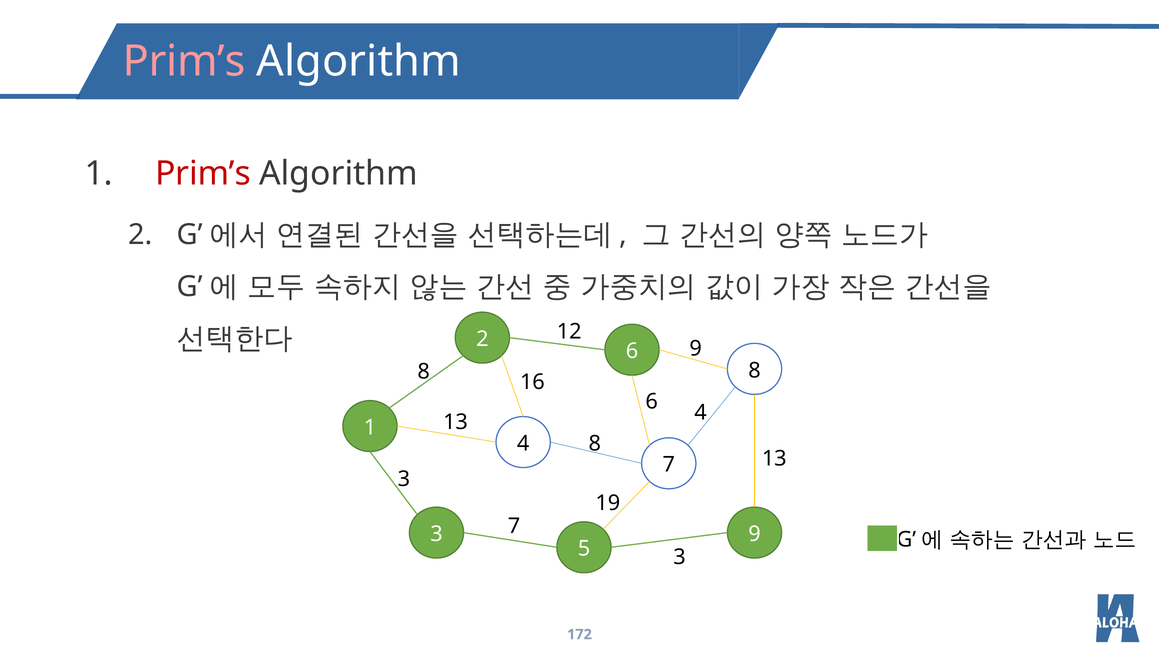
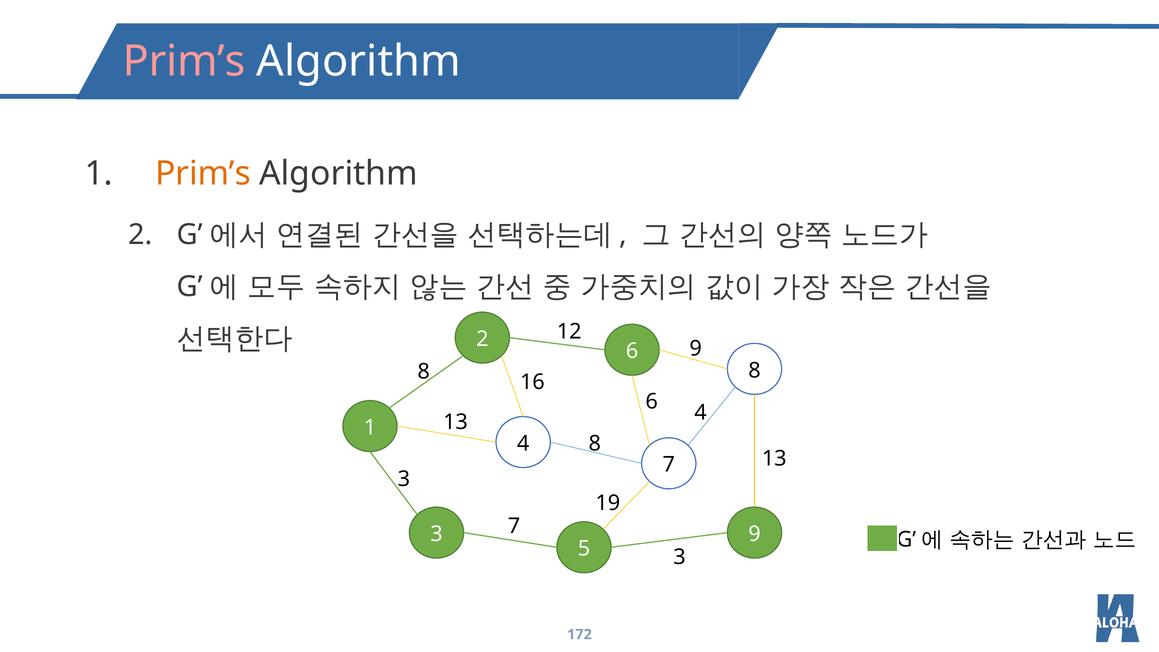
Prim’s at (203, 174) colour: red -> orange
